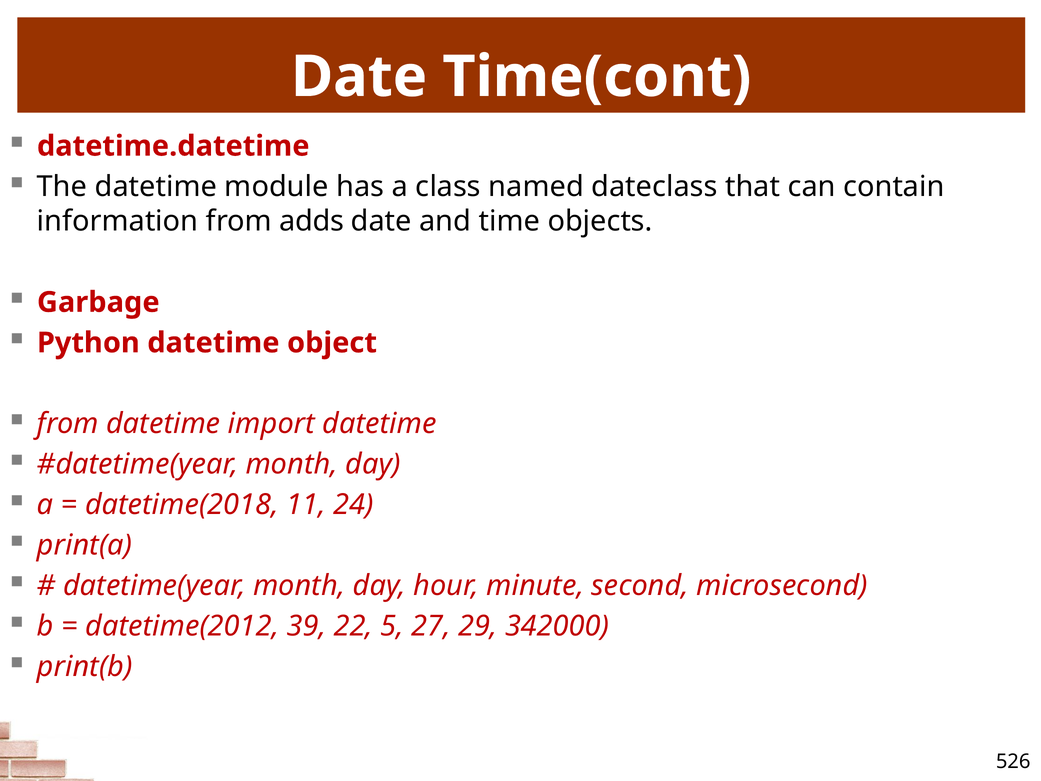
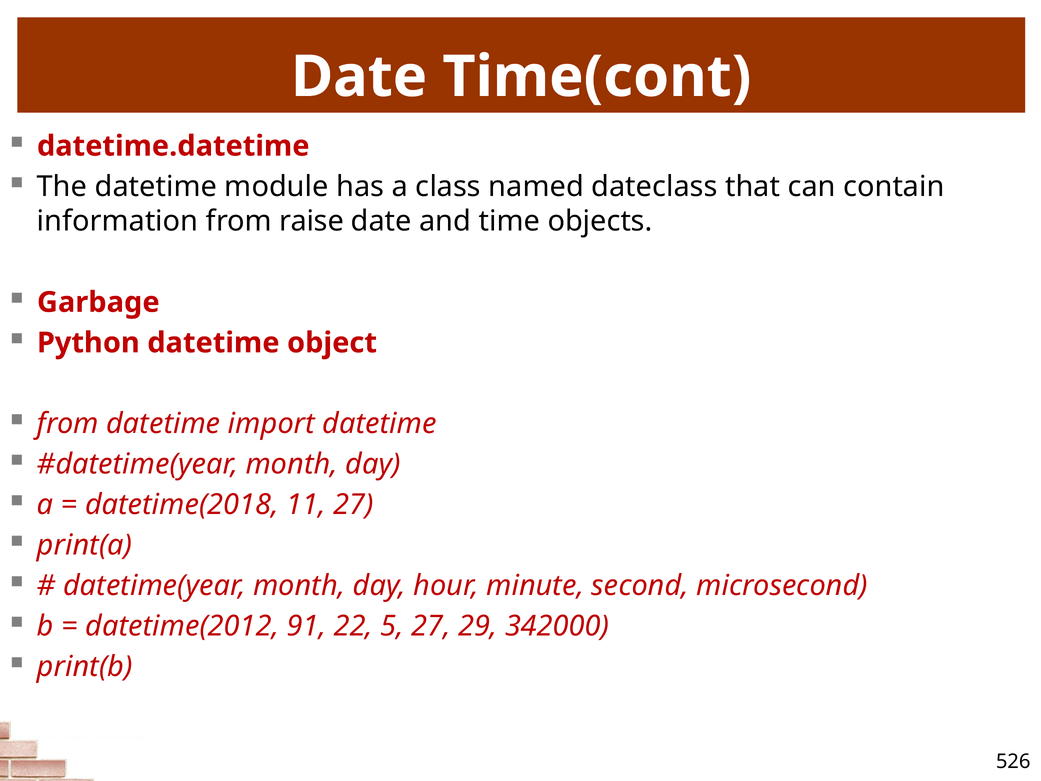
adds: adds -> raise
11 24: 24 -> 27
39: 39 -> 91
